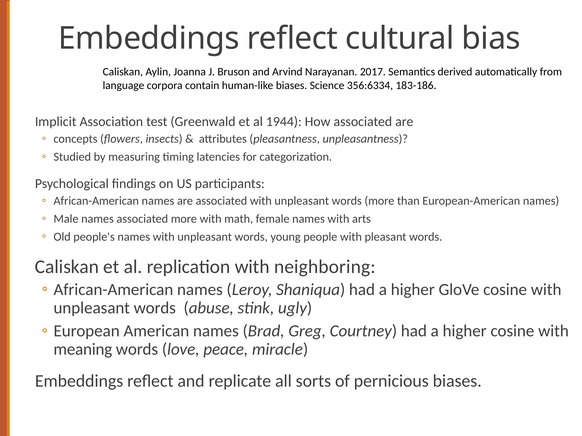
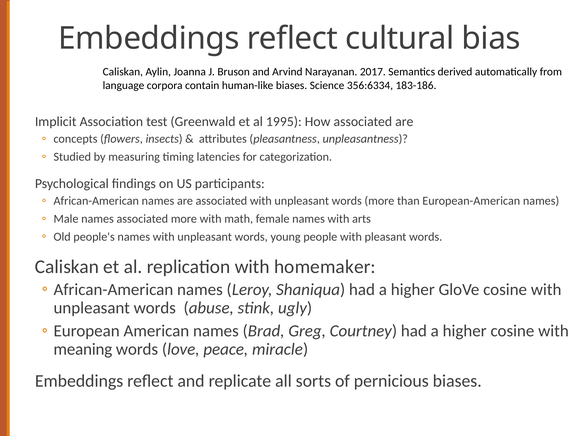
1944: 1944 -> 1995
neighboring: neighboring -> homemaker
